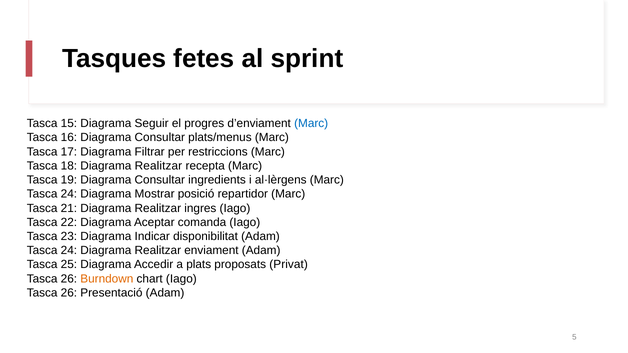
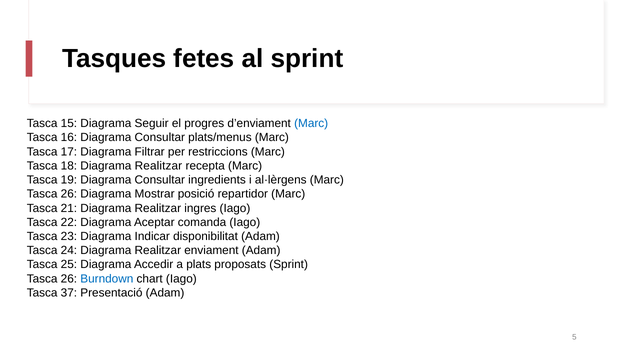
24 at (69, 194): 24 -> 26
proposats Privat: Privat -> Sprint
Burndown colour: orange -> blue
26 at (69, 293): 26 -> 37
